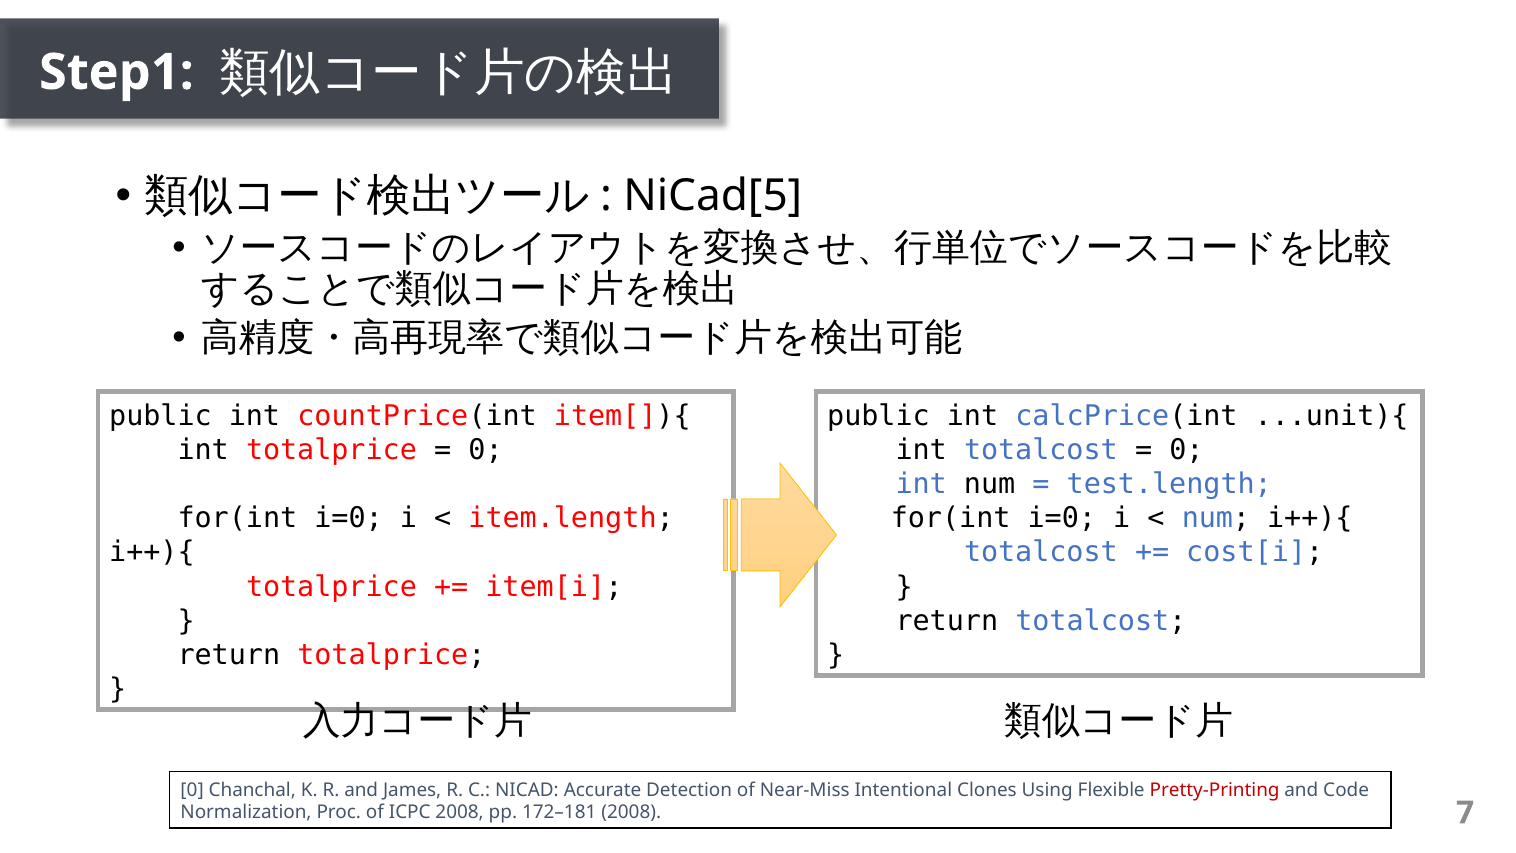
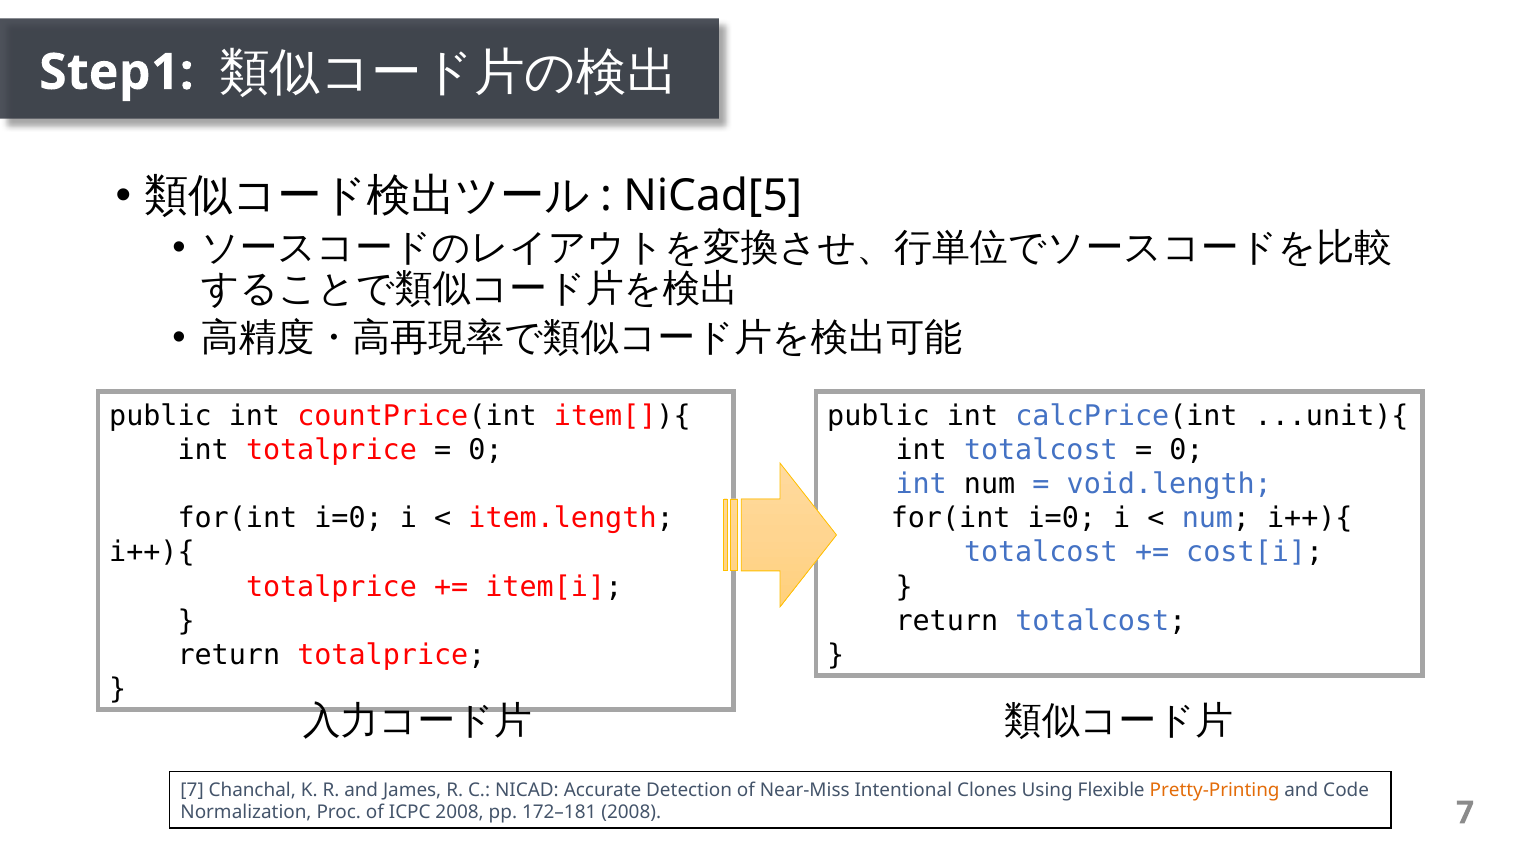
test.length: test.length -> void.length
0 at (192, 790): 0 -> 7
Pretty-Printing colour: red -> orange
